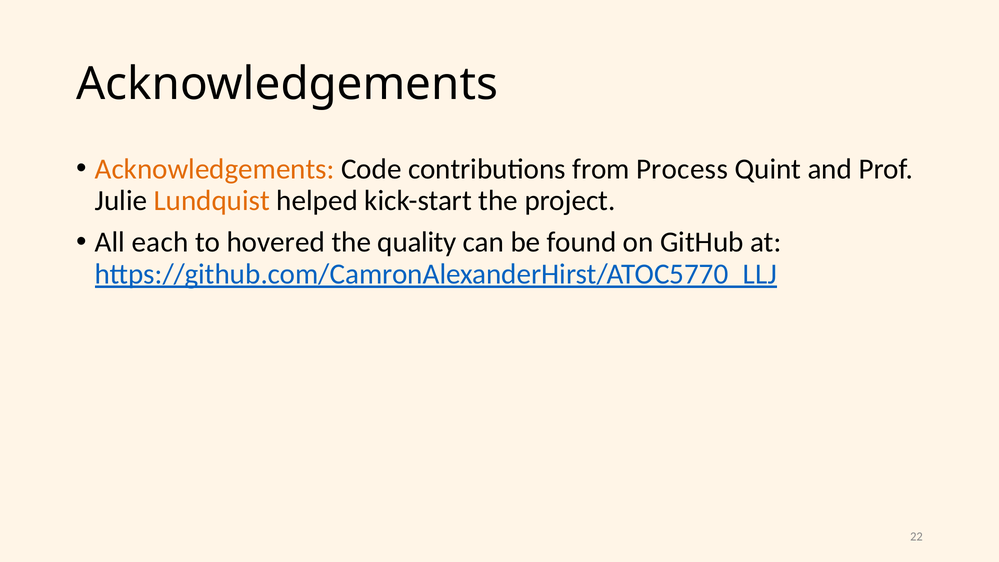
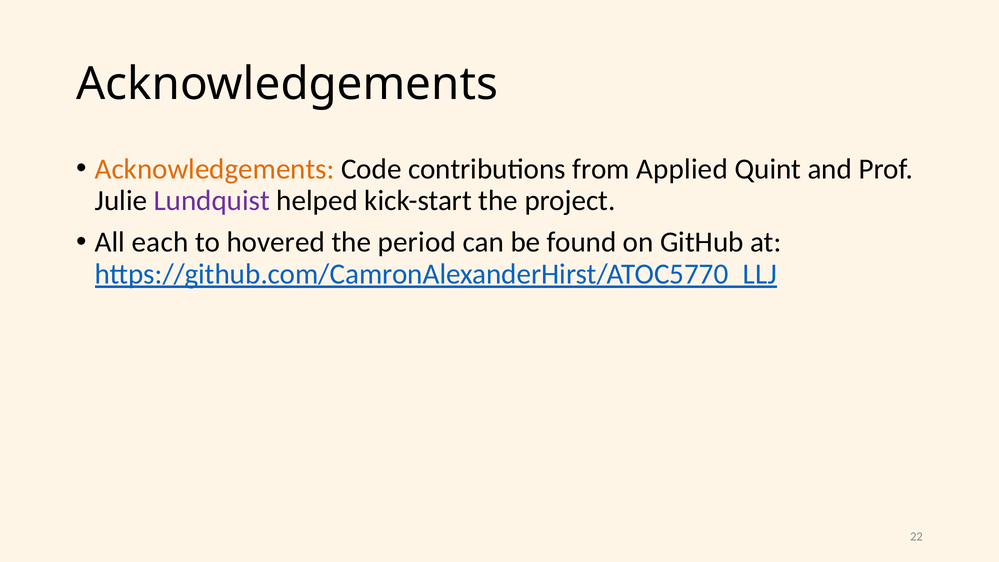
Process: Process -> Applied
Lundquist colour: orange -> purple
quality: quality -> period
